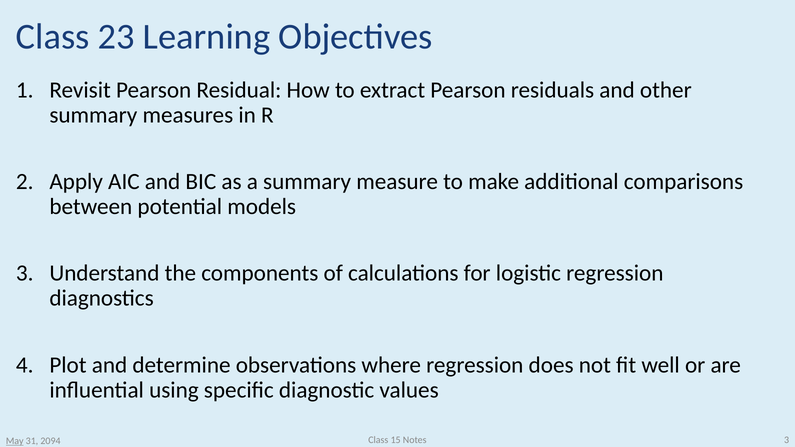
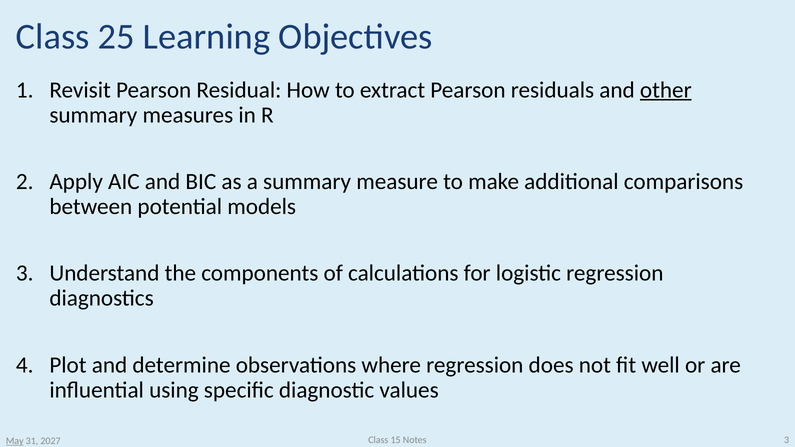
23: 23 -> 25
other underline: none -> present
2094: 2094 -> 2027
